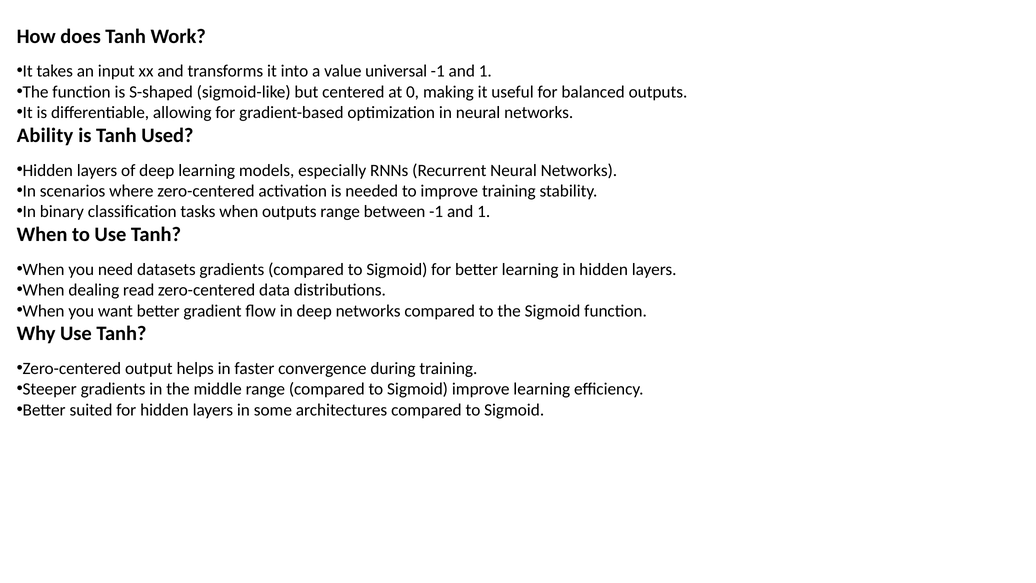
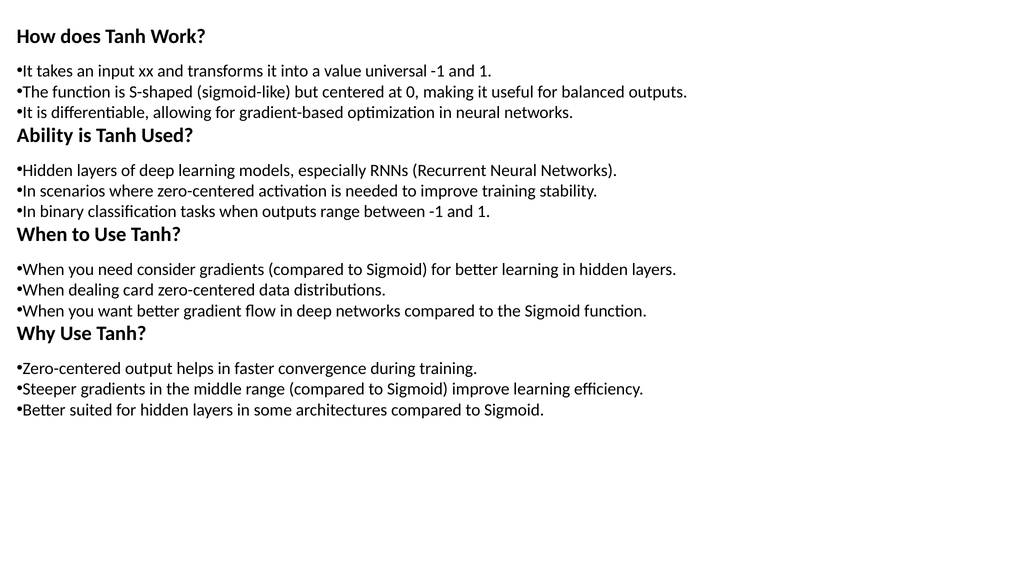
datasets: datasets -> consider
read: read -> card
